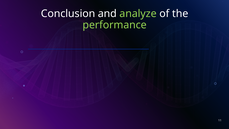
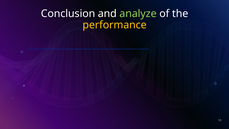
performance colour: light green -> yellow
